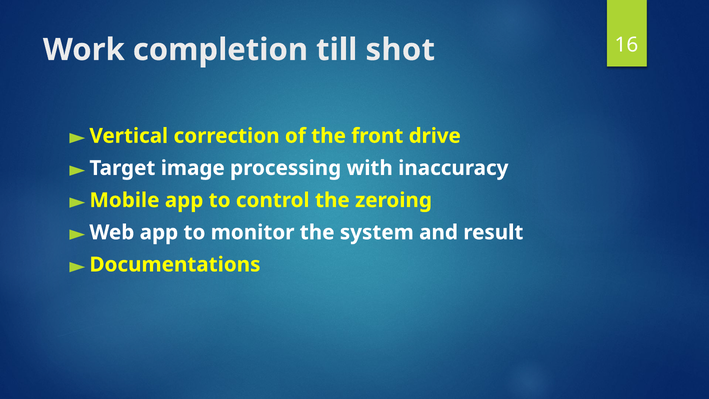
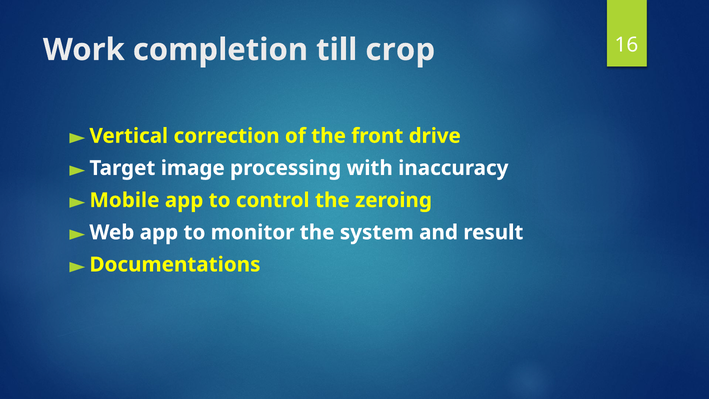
shot: shot -> crop
